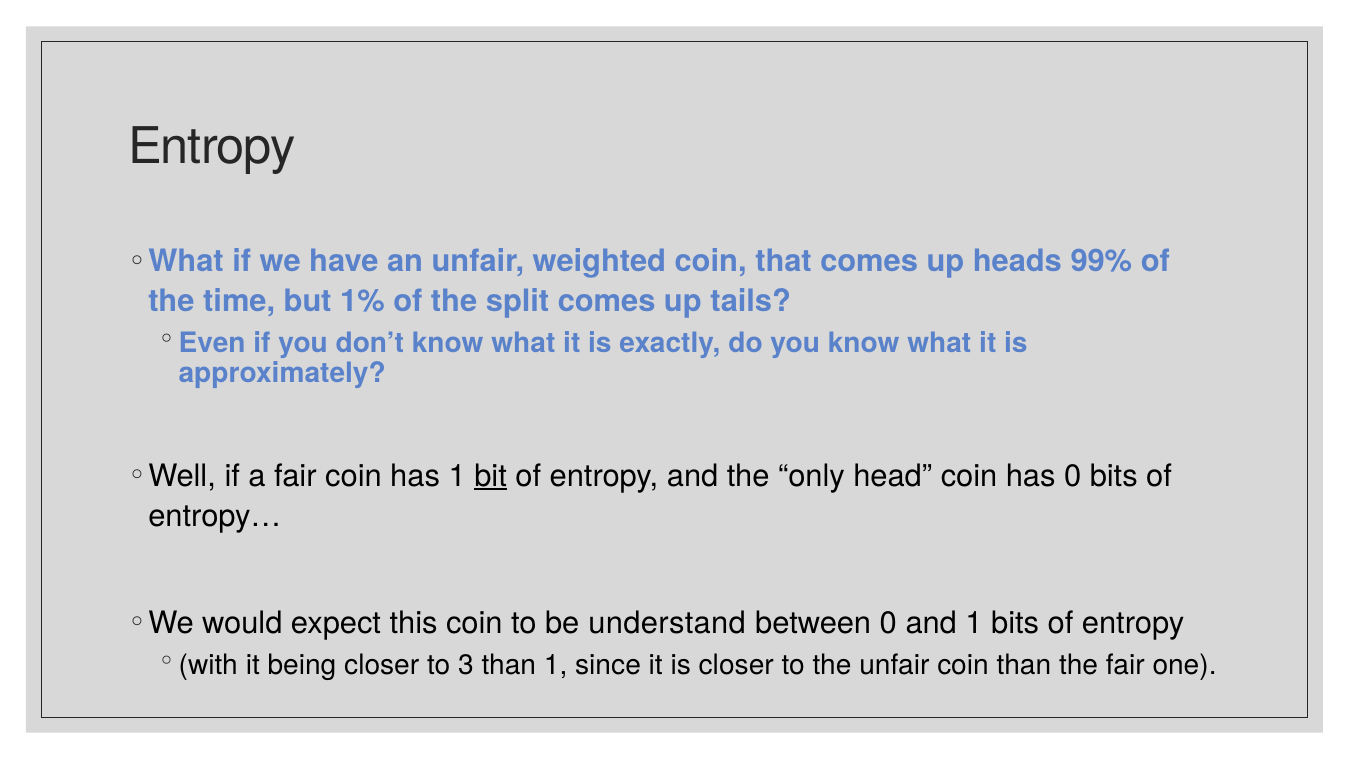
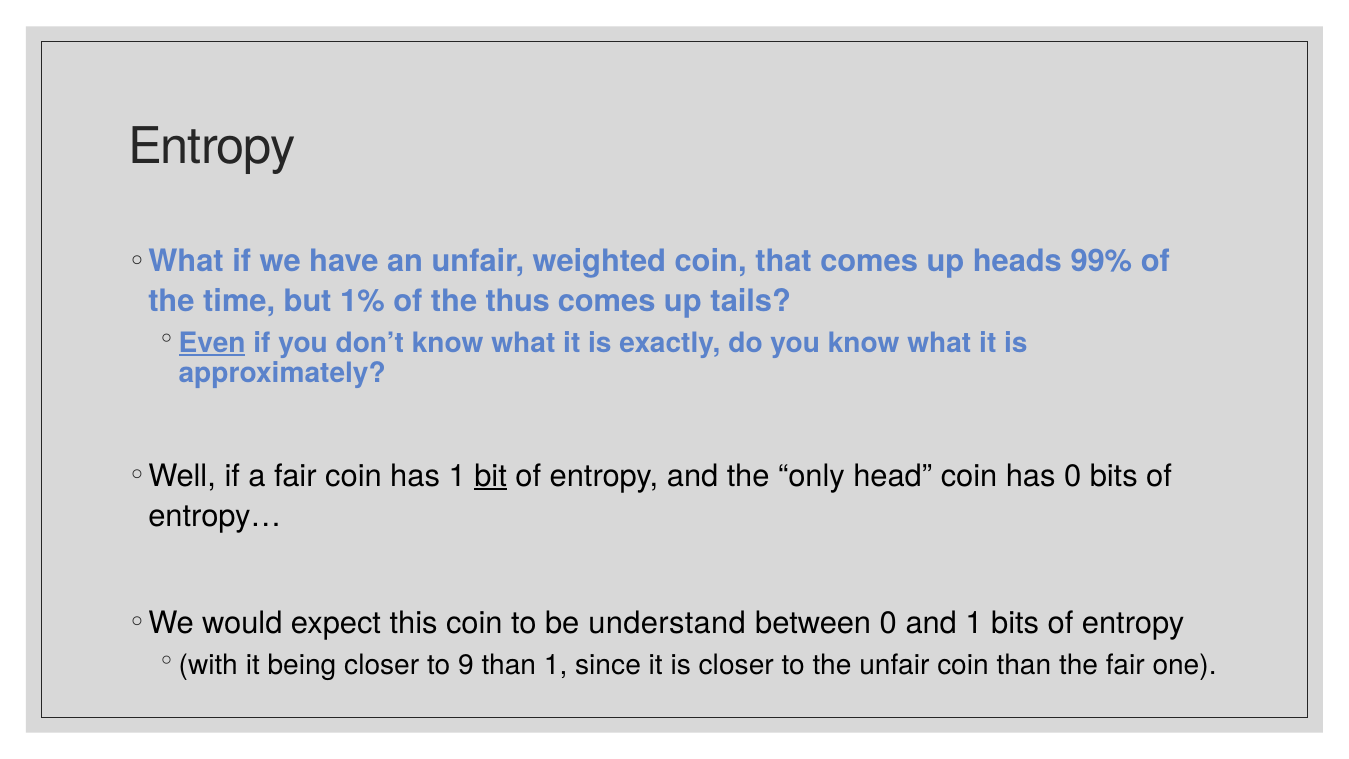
split: split -> thus
Even underline: none -> present
3: 3 -> 9
